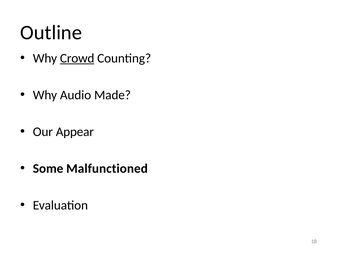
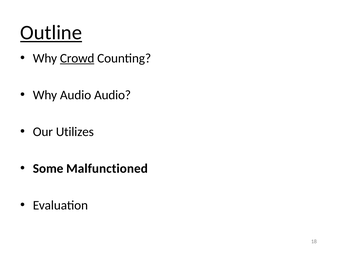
Outline underline: none -> present
Audio Made: Made -> Audio
Appear: Appear -> Utilizes
